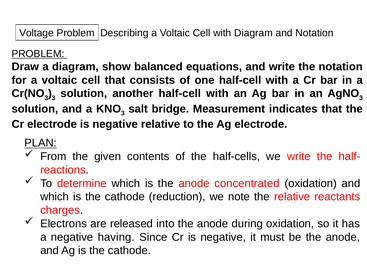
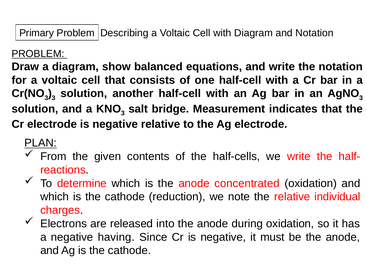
Voltage: Voltage -> Primary
reactants: reactants -> individual
